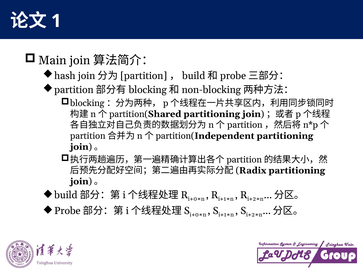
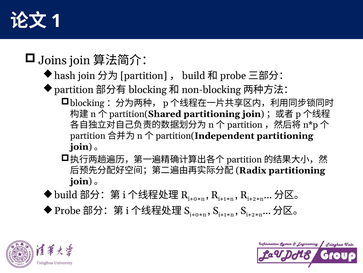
Main: Main -> Joins
